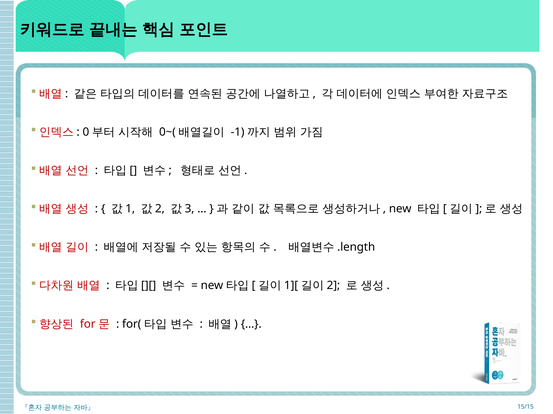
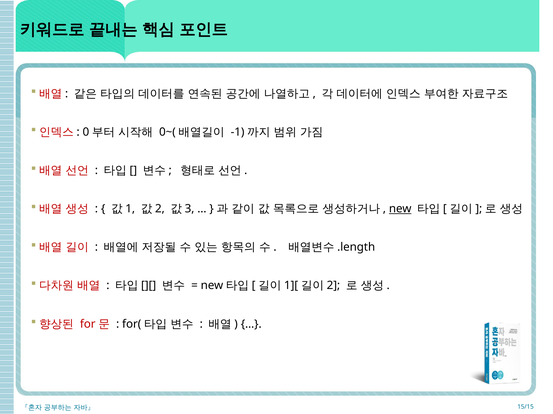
new underline: none -> present
